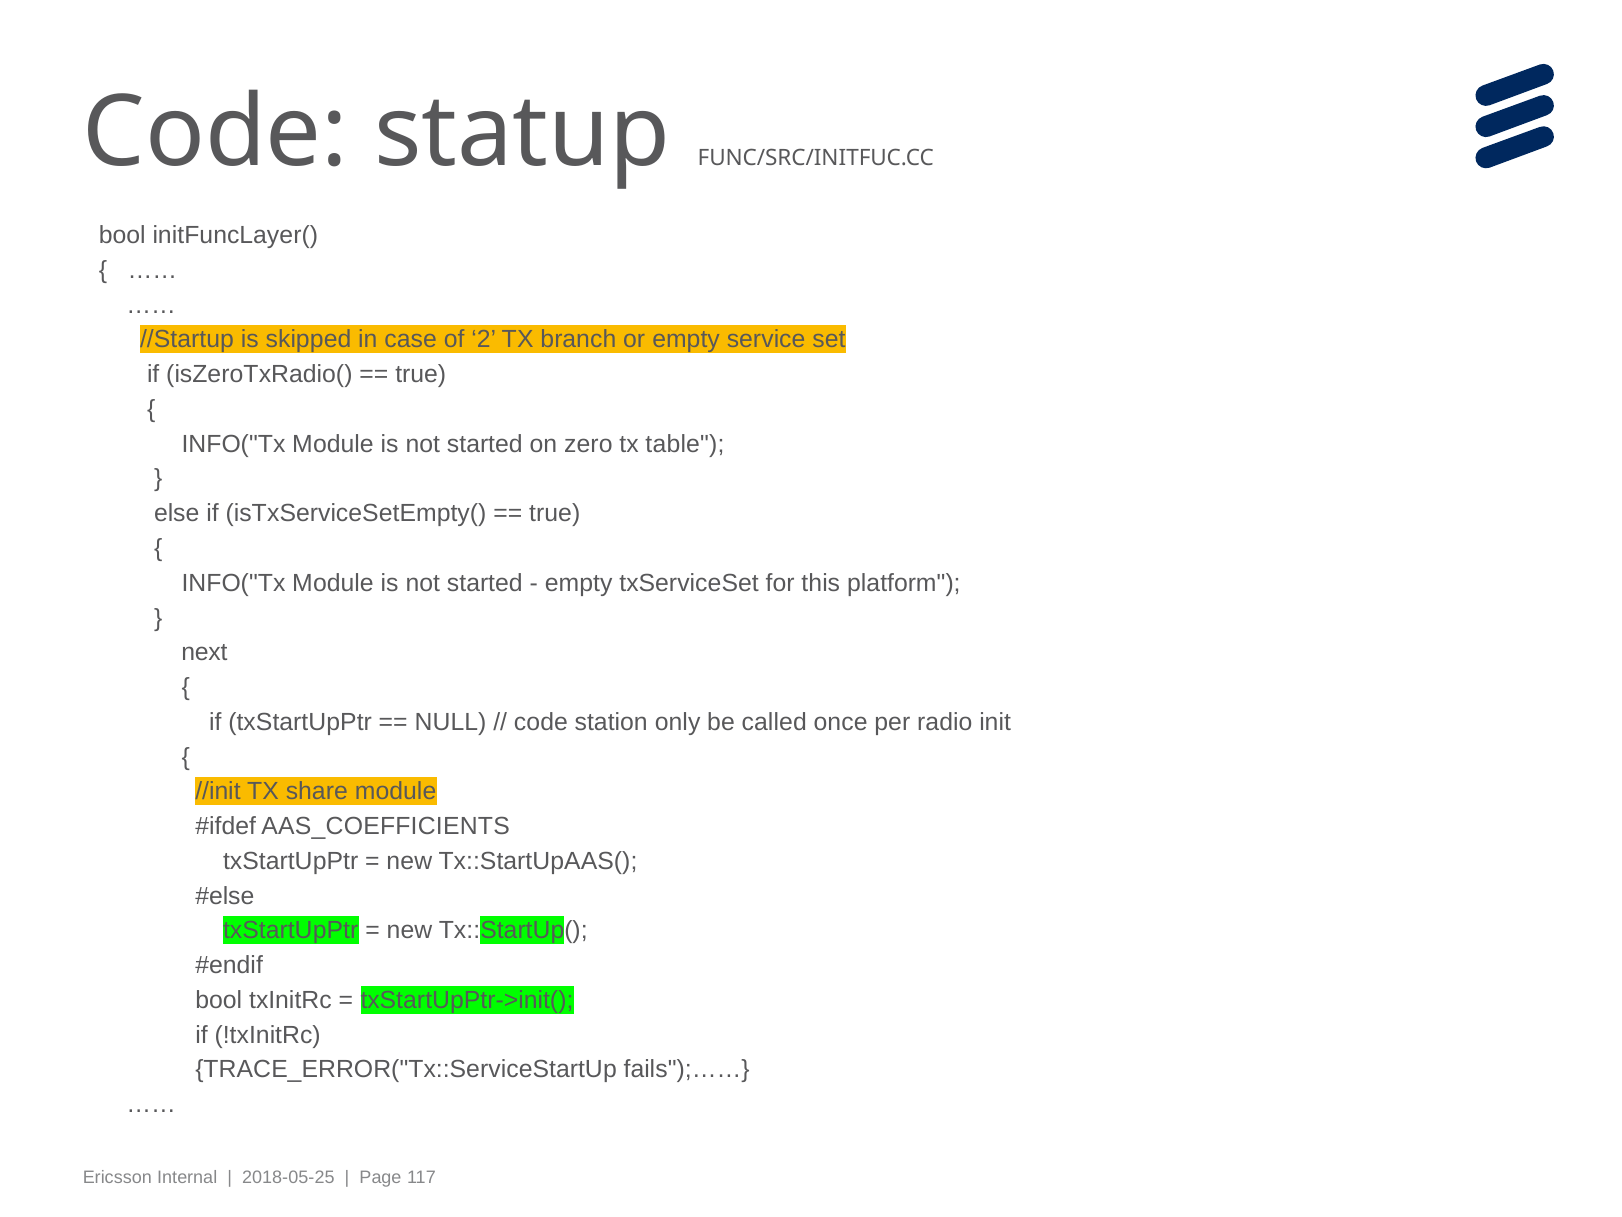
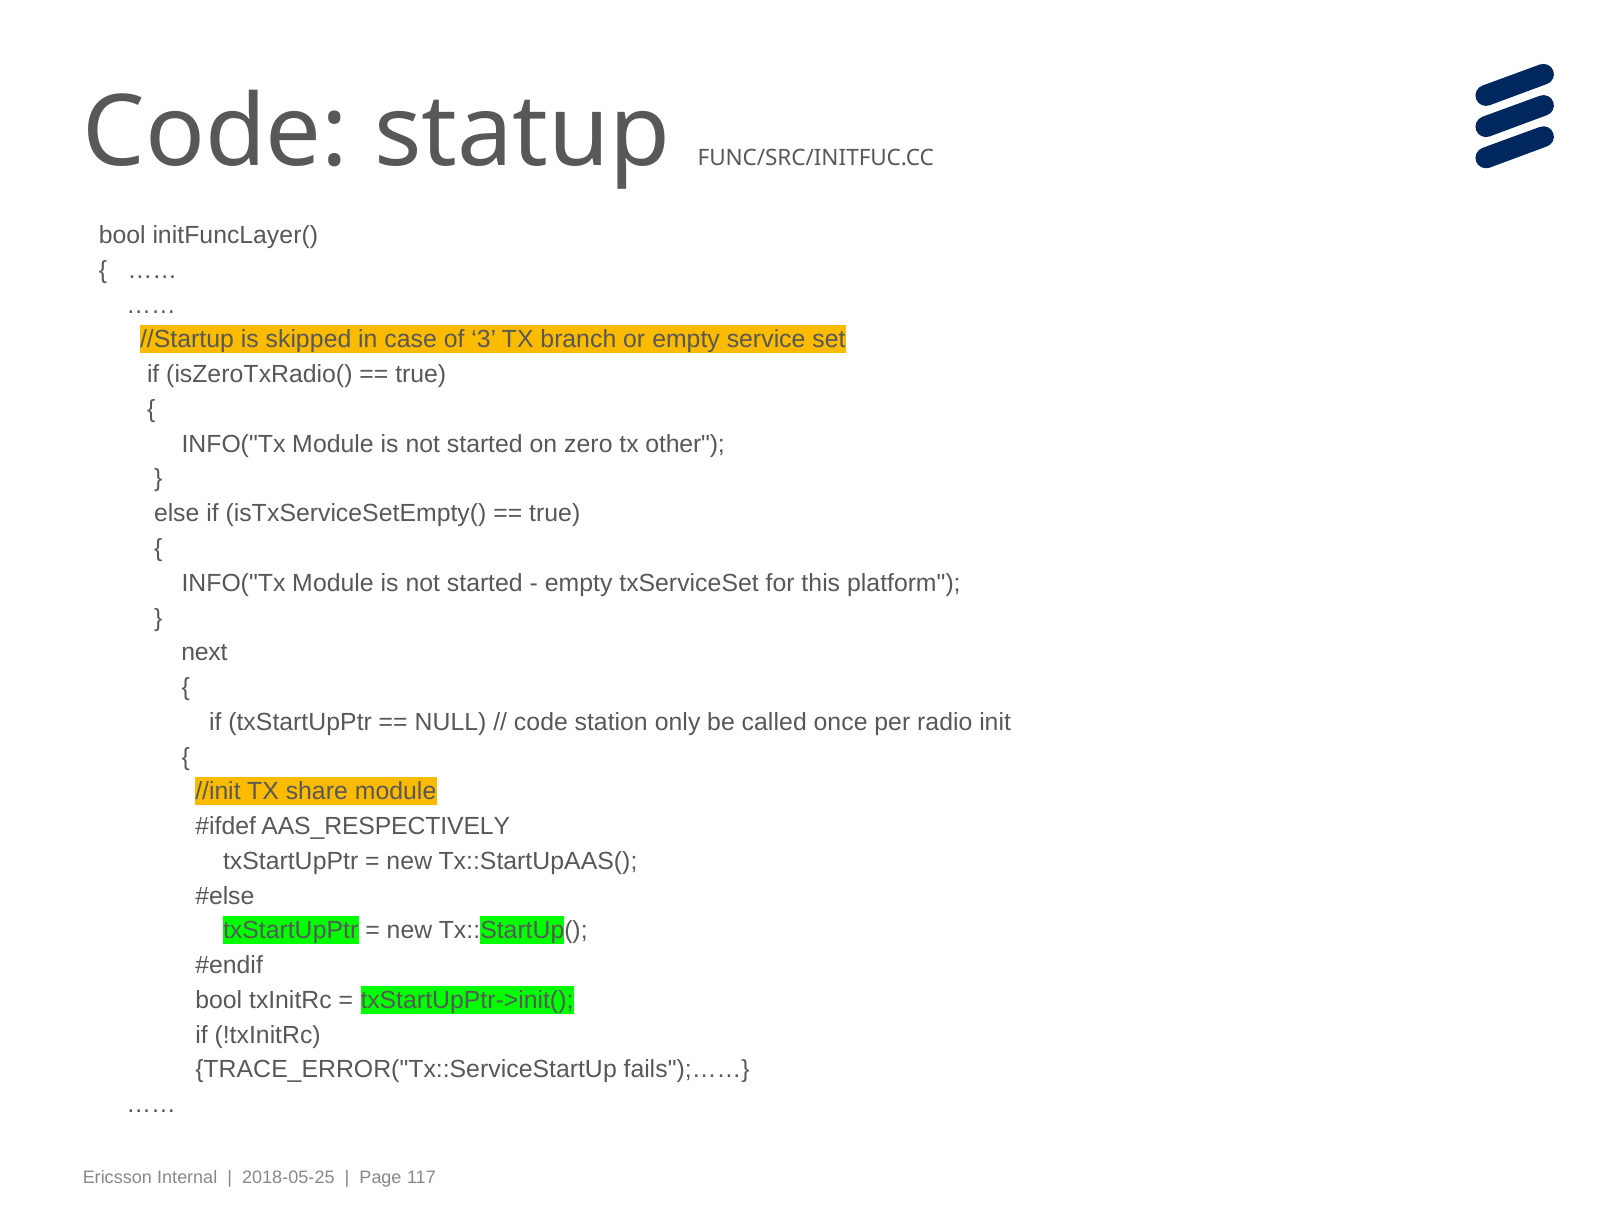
2: 2 -> 3
table: table -> other
AAS_COEFFICIENTS: AAS_COEFFICIENTS -> AAS_RESPECTIVELY
